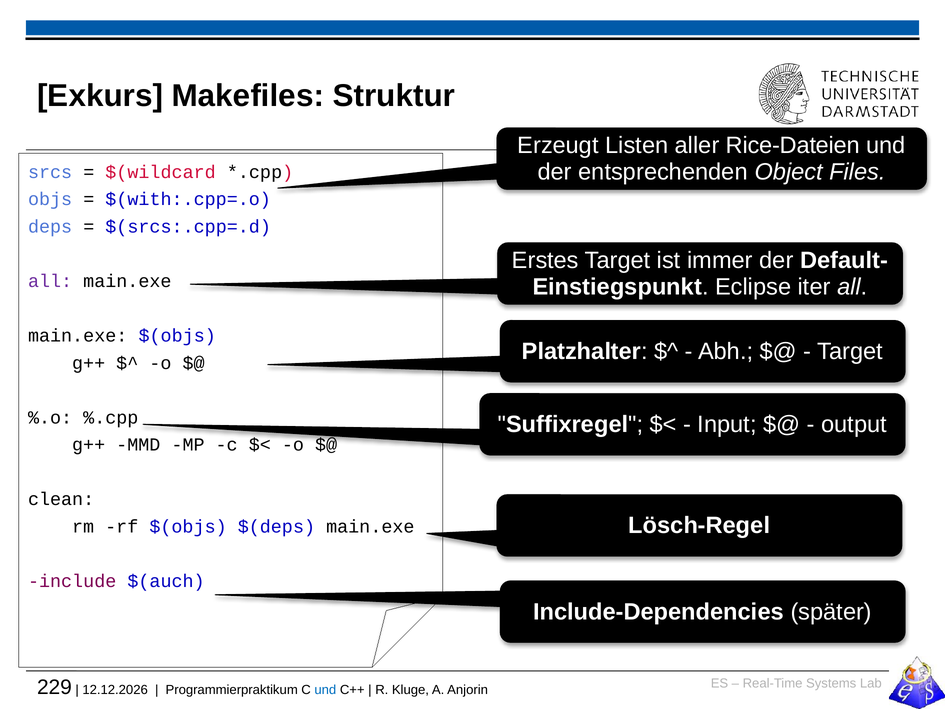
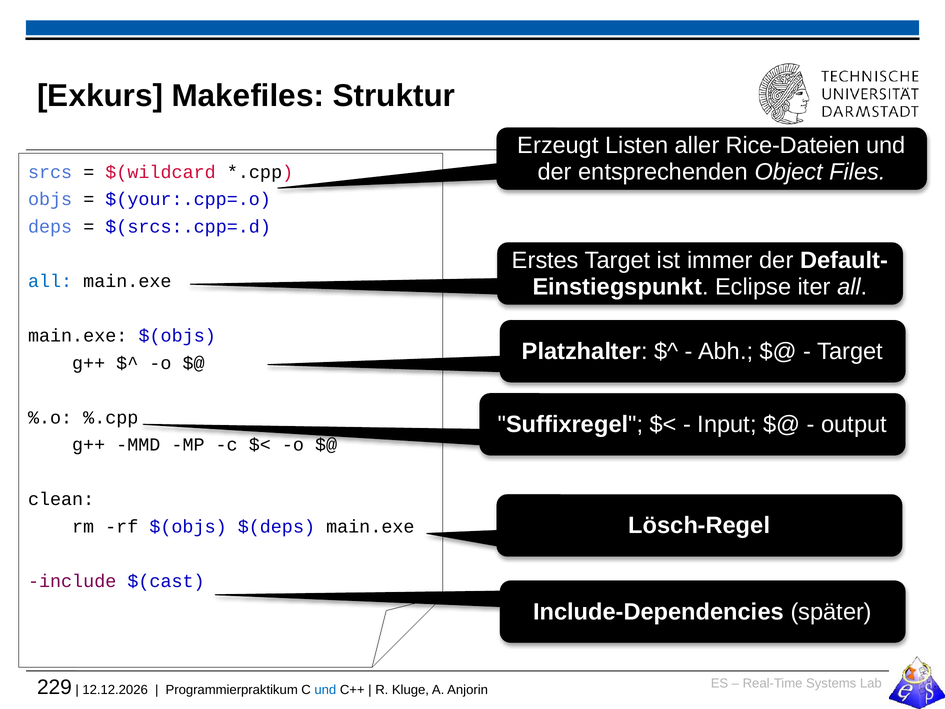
$(with:.cpp=.o: $(with:.cpp=.o -> $(your:.cpp=.o
all at (50, 281) colour: purple -> blue
$(auch: $(auch -> $(cast
